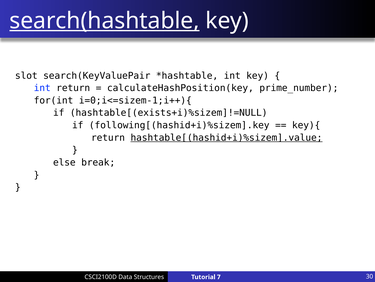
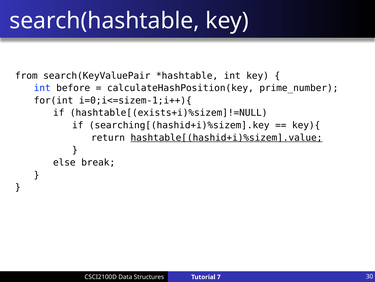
search(hashtable underline: present -> none
slot: slot -> from
int return: return -> before
following[(hashid+i)%sizem].key: following[(hashid+i)%sizem].key -> searching[(hashid+i)%sizem].key
